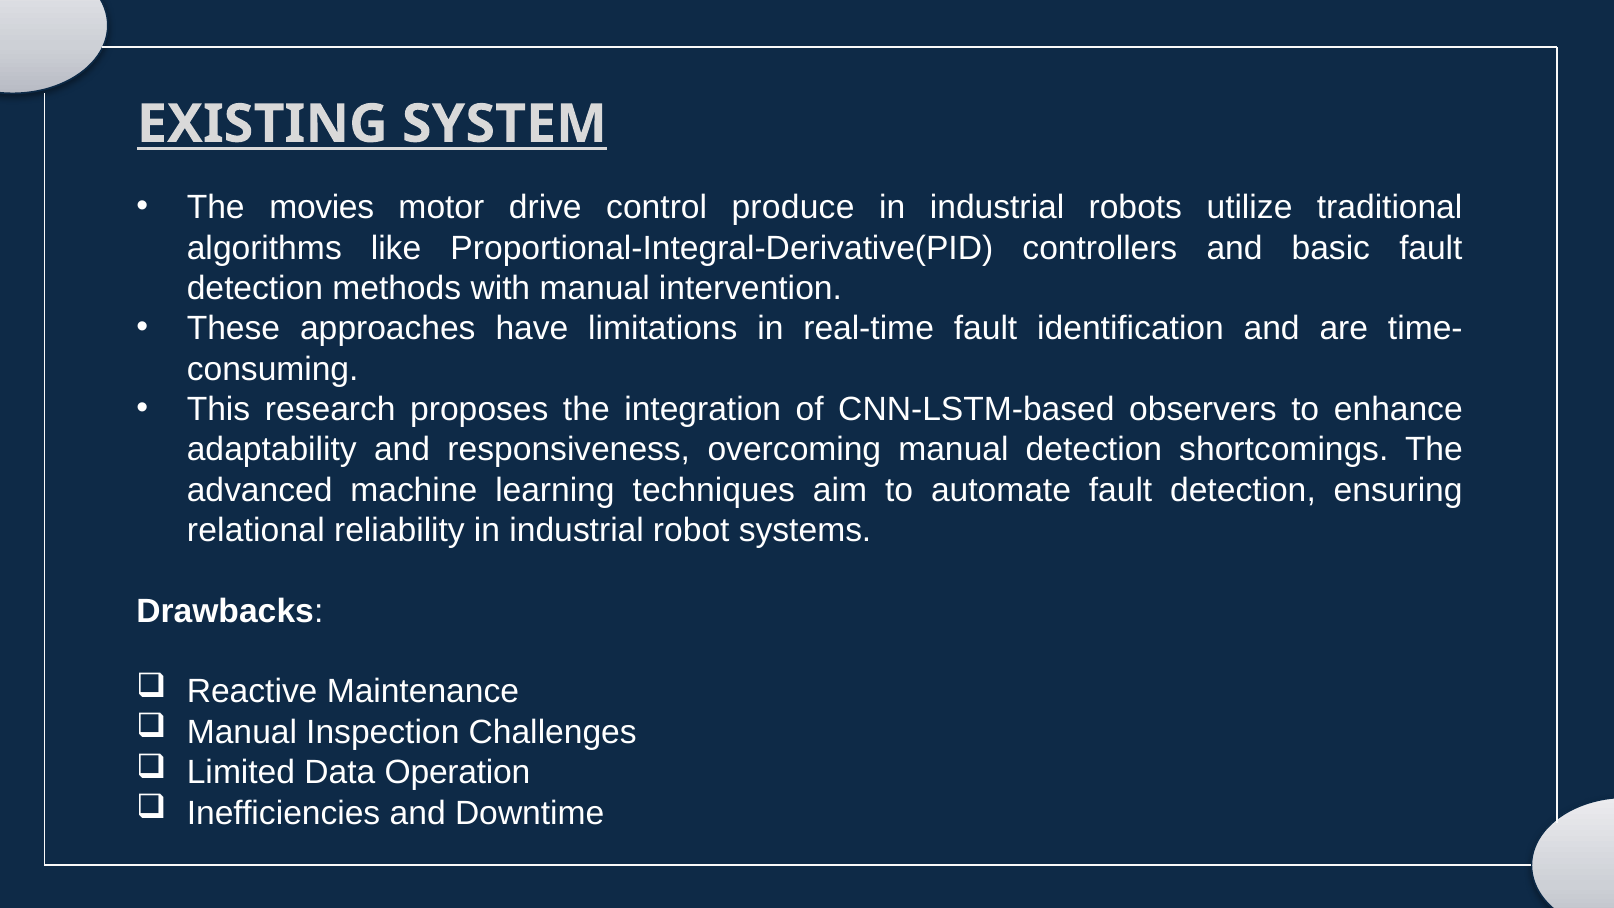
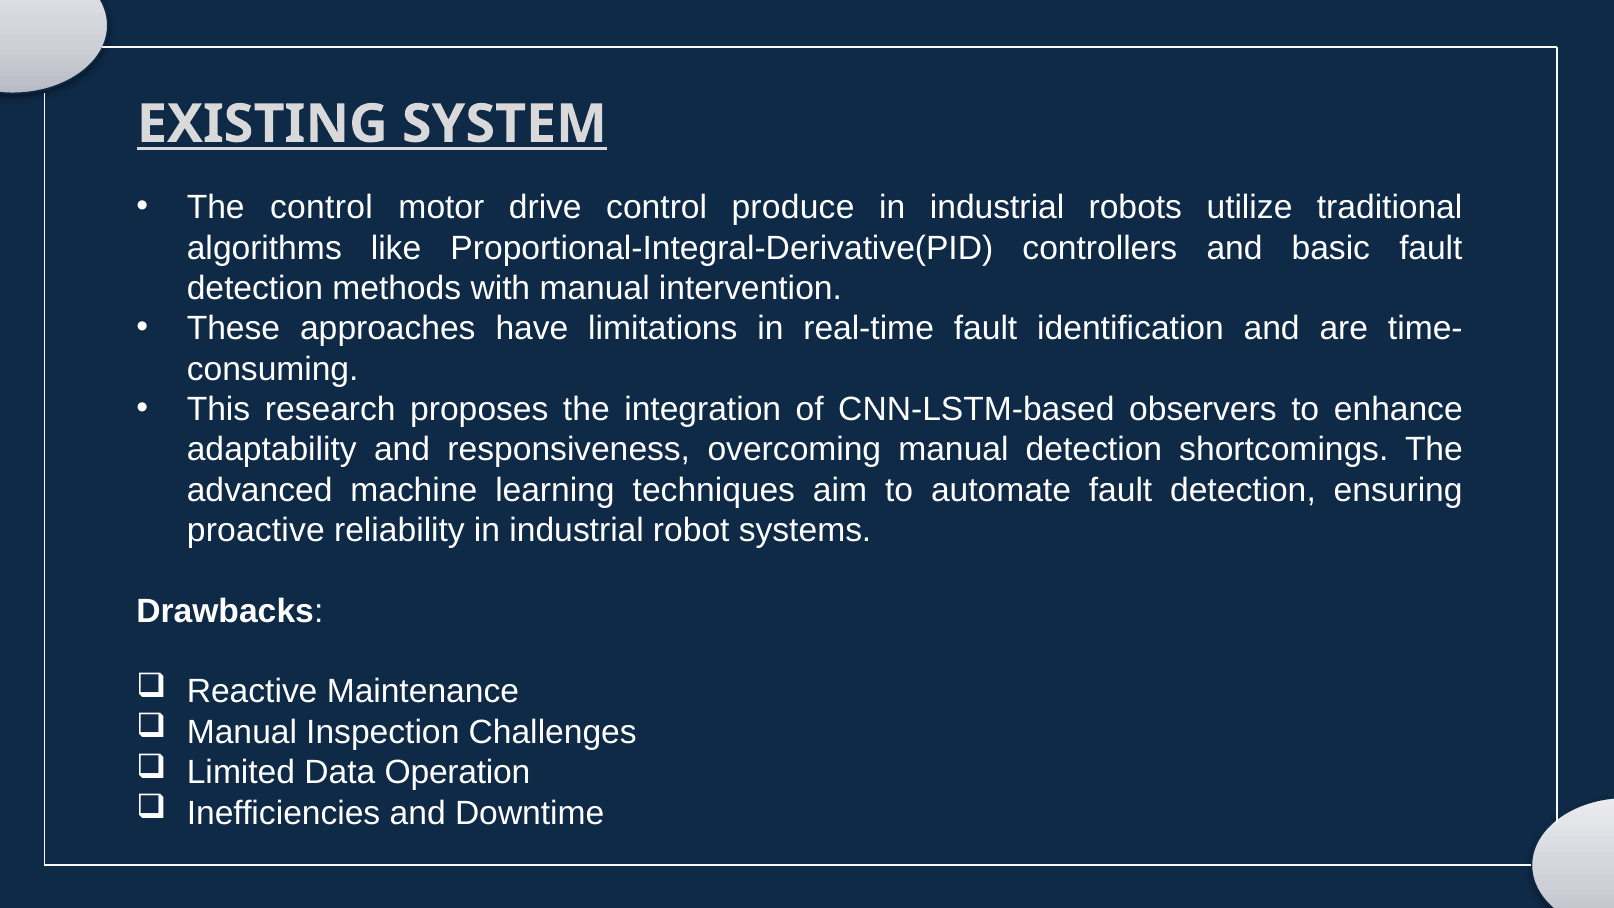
The movies: movies -> control
relational: relational -> proactive
